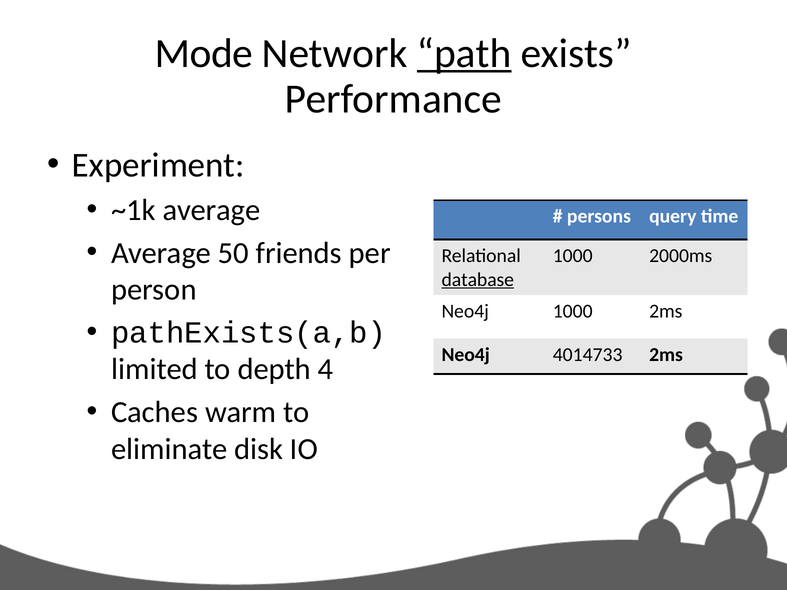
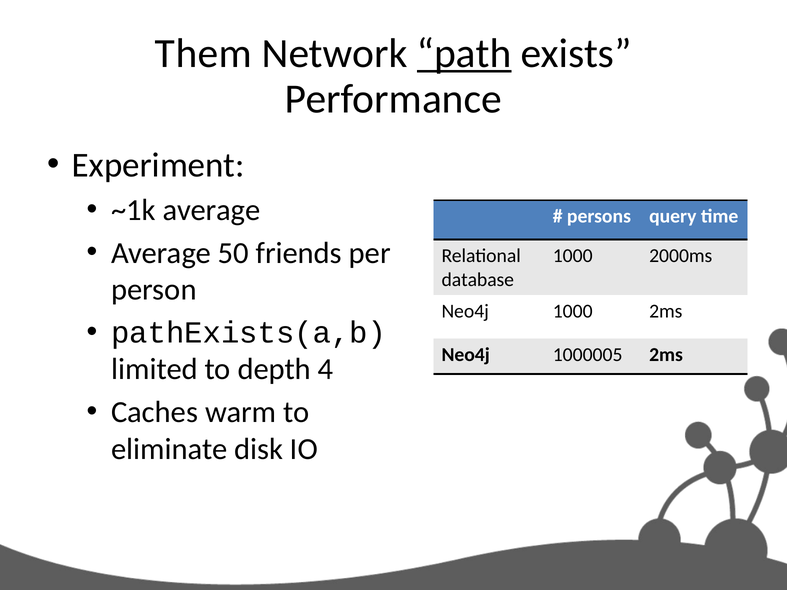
Mode: Mode -> Them
database underline: present -> none
4014733: 4014733 -> 1000005
